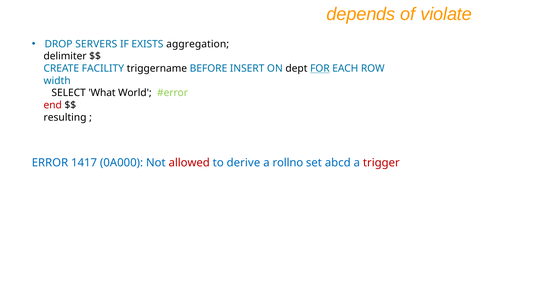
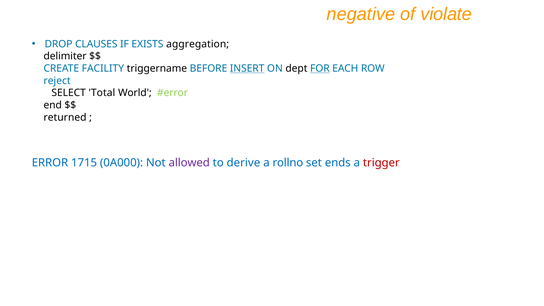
depends: depends -> negative
SERVERS: SERVERS -> CLAUSES
INSERT underline: none -> present
width: width -> reject
What: What -> Total
end colour: red -> black
resulting: resulting -> returned
1417: 1417 -> 1715
allowed colour: red -> purple
abcd: abcd -> ends
